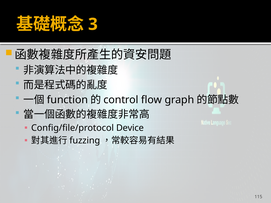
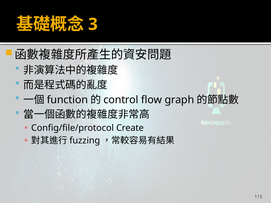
Device: Device -> Create
